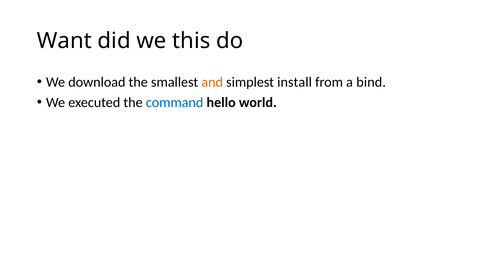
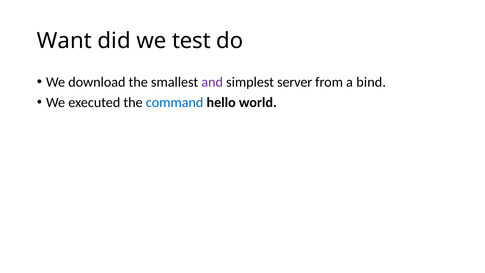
this: this -> test
and colour: orange -> purple
install: install -> server
